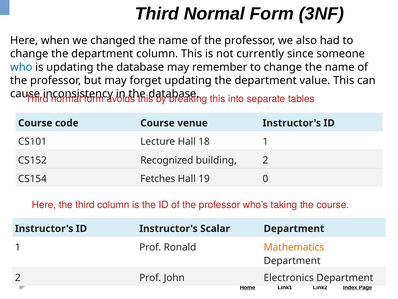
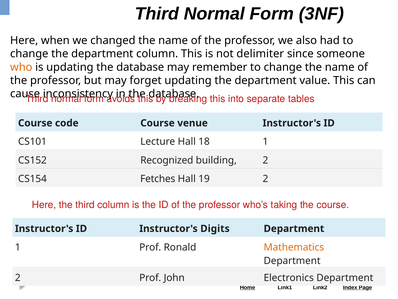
currently: currently -> delimiter
who colour: blue -> orange
19 0: 0 -> 2
Scalar: Scalar -> Digits
